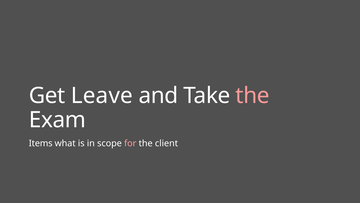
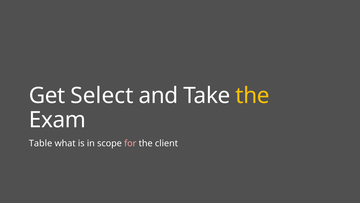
Leave: Leave -> Select
the at (253, 95) colour: pink -> yellow
Items: Items -> Table
